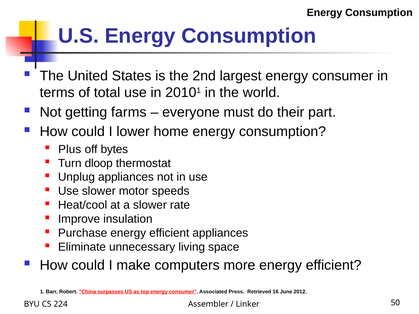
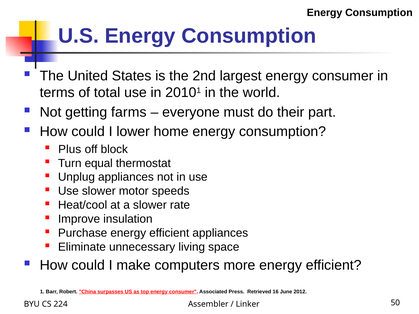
bytes: bytes -> block
dloop: dloop -> equal
